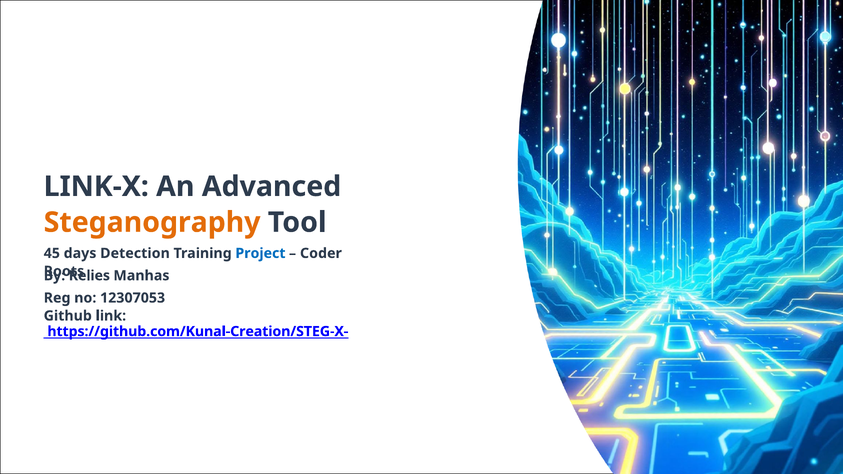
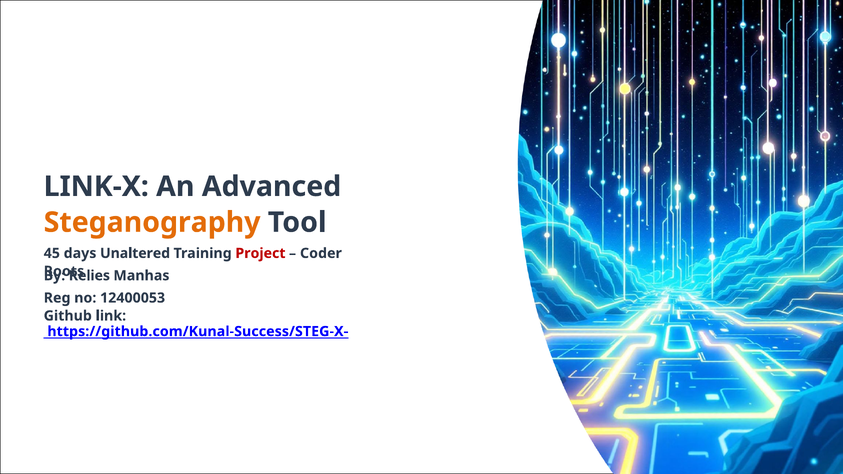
Detection: Detection -> Unaltered
Project colour: blue -> red
12307053: 12307053 -> 12400053
https://github.com/Kunal-Creation/STEG-X-: https://github.com/Kunal-Creation/STEG-X- -> https://github.com/Kunal-Success/STEG-X-
